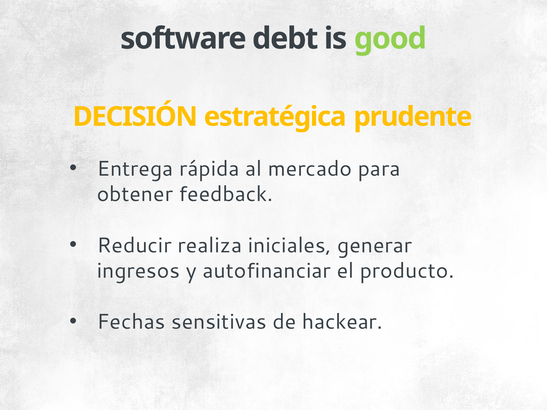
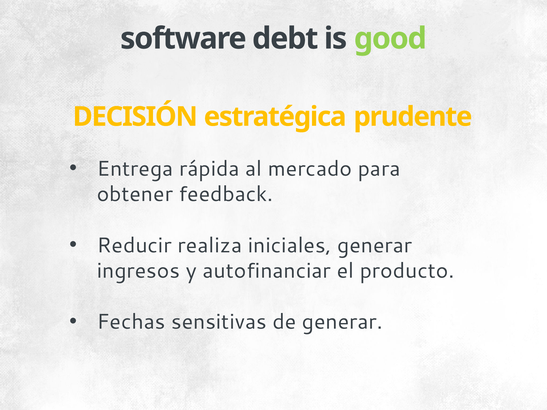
de hackear: hackear -> generar
